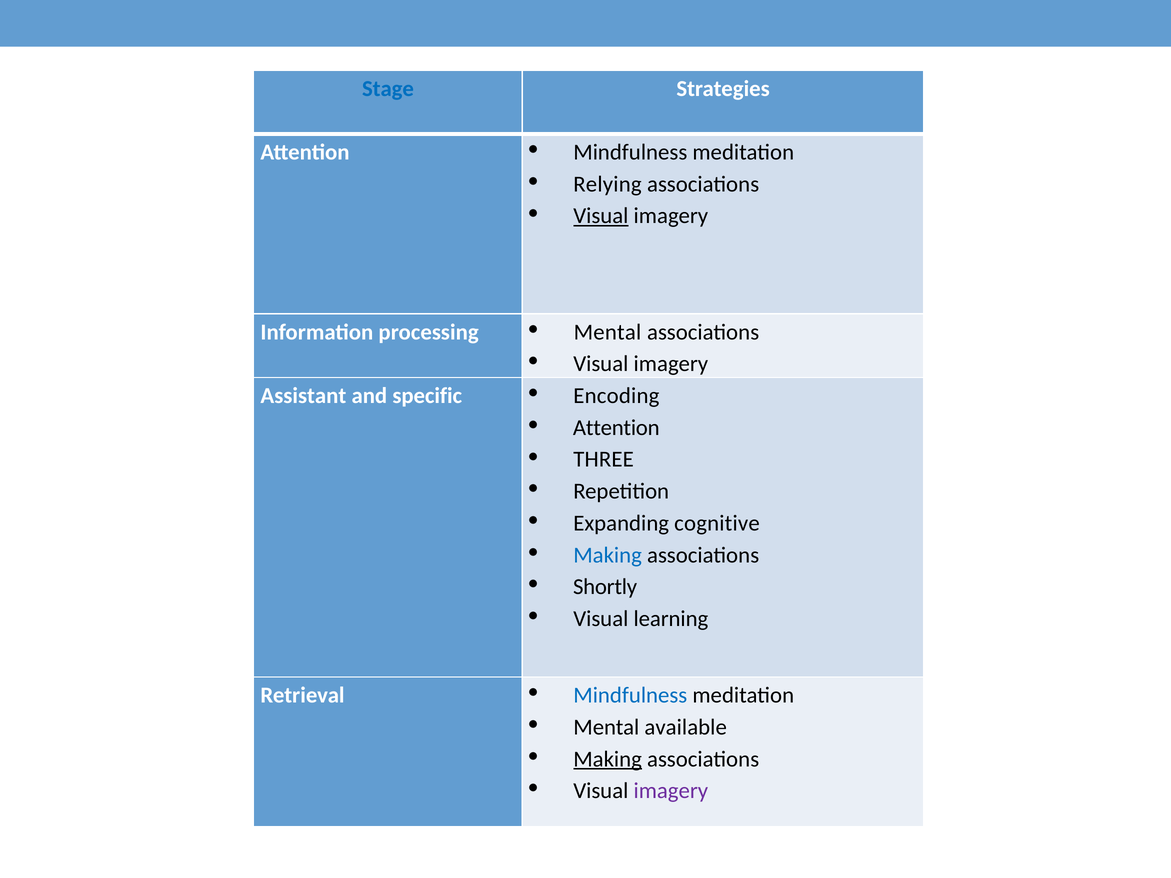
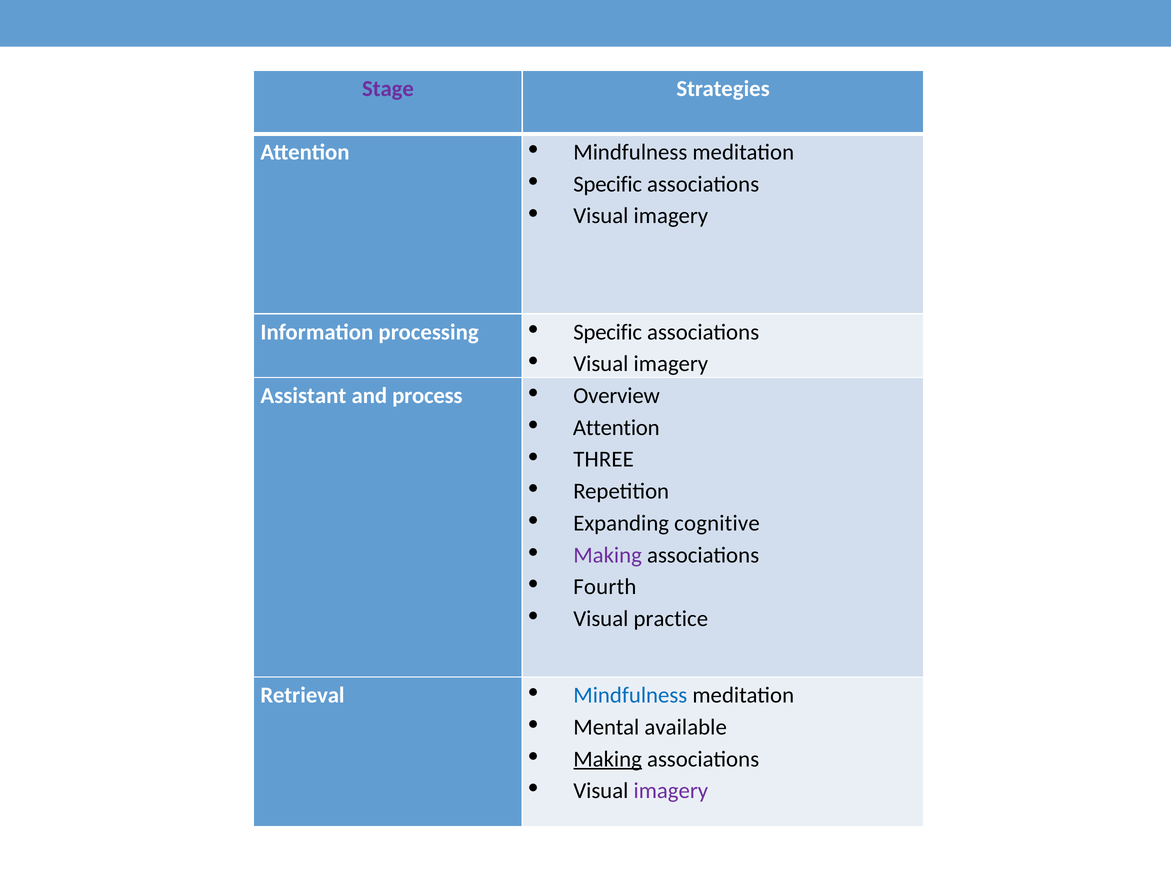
Stage colour: blue -> purple
Relying at (607, 184): Relying -> Specific
Visual at (601, 216) underline: present -> none
Mental at (607, 332): Mental -> Specific
specific: specific -> process
Encoding: Encoding -> Overview
Making at (608, 555) colour: blue -> purple
Shortly: Shortly -> Fourth
learning: learning -> practice
